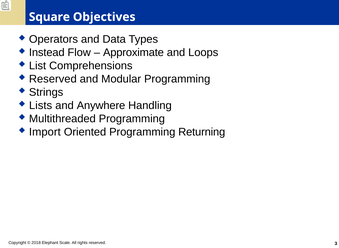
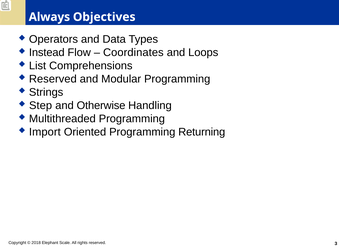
Square: Square -> Always
Approximate: Approximate -> Coordinates
Lists: Lists -> Step
Anywhere: Anywhere -> Otherwise
